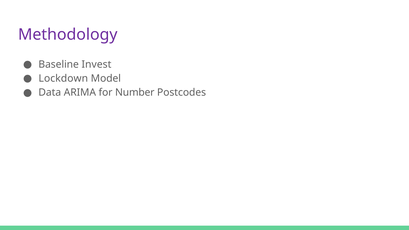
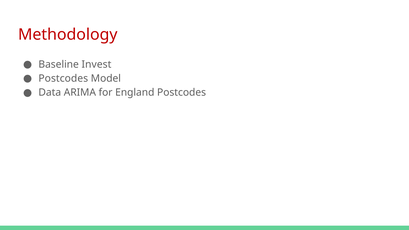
Methodology colour: purple -> red
Lockdown at (63, 78): Lockdown -> Postcodes
Number: Number -> England
